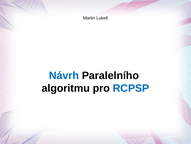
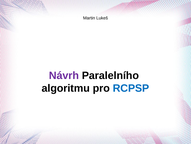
Návrh colour: blue -> purple
